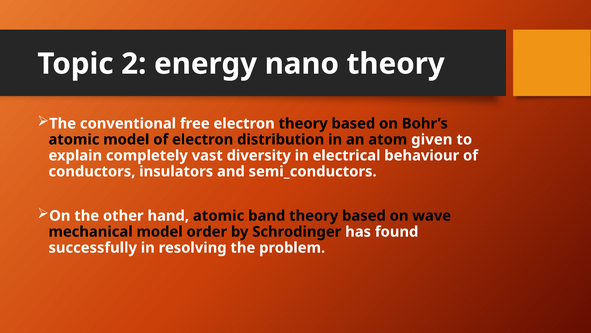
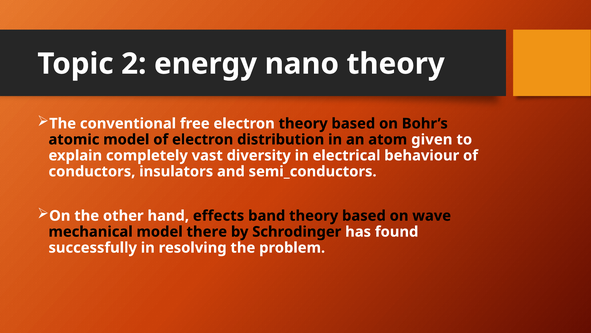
hand atomic: atomic -> effects
order: order -> there
